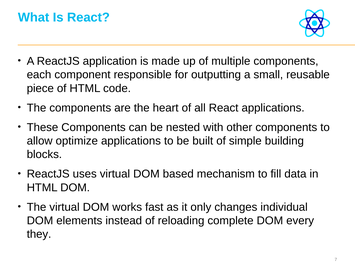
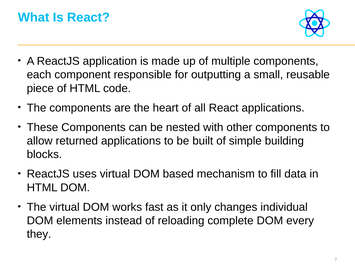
optimize: optimize -> returned
